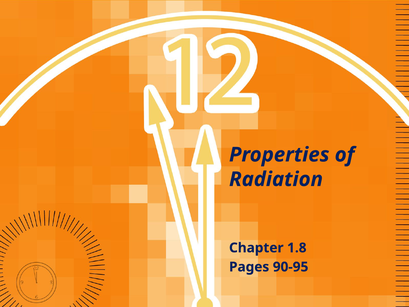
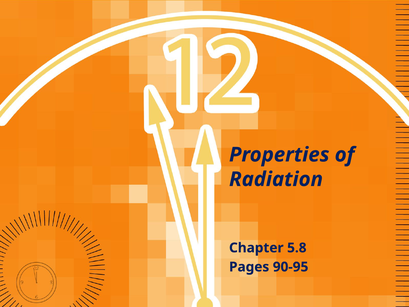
1.8: 1.8 -> 5.8
